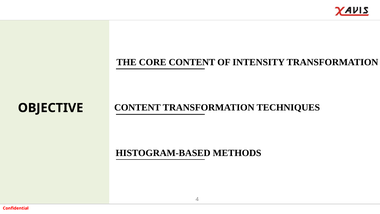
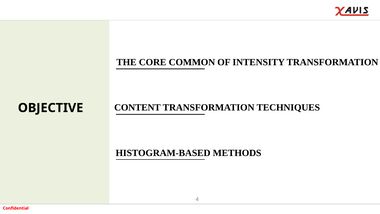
CORE CONTENT: CONTENT -> COMMON
